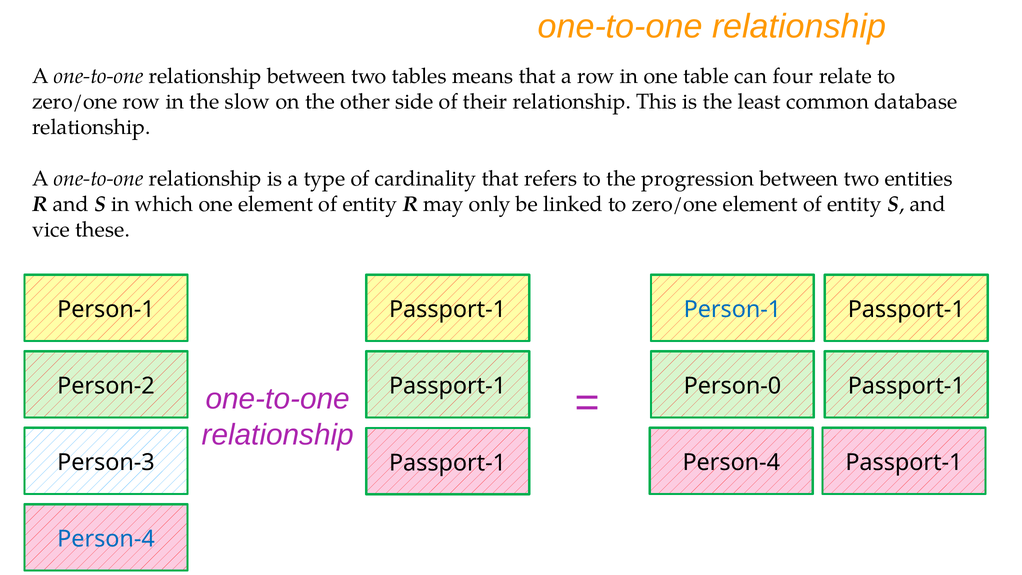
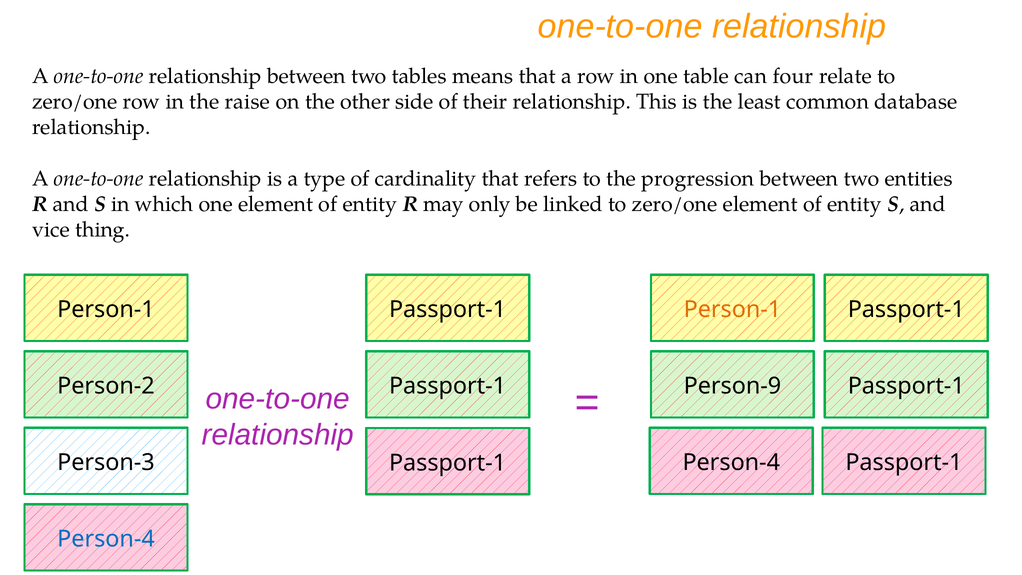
slow: slow -> raise
these: these -> thing
Person-1 at (732, 309) colour: blue -> orange
Person-0: Person-0 -> Person-9
